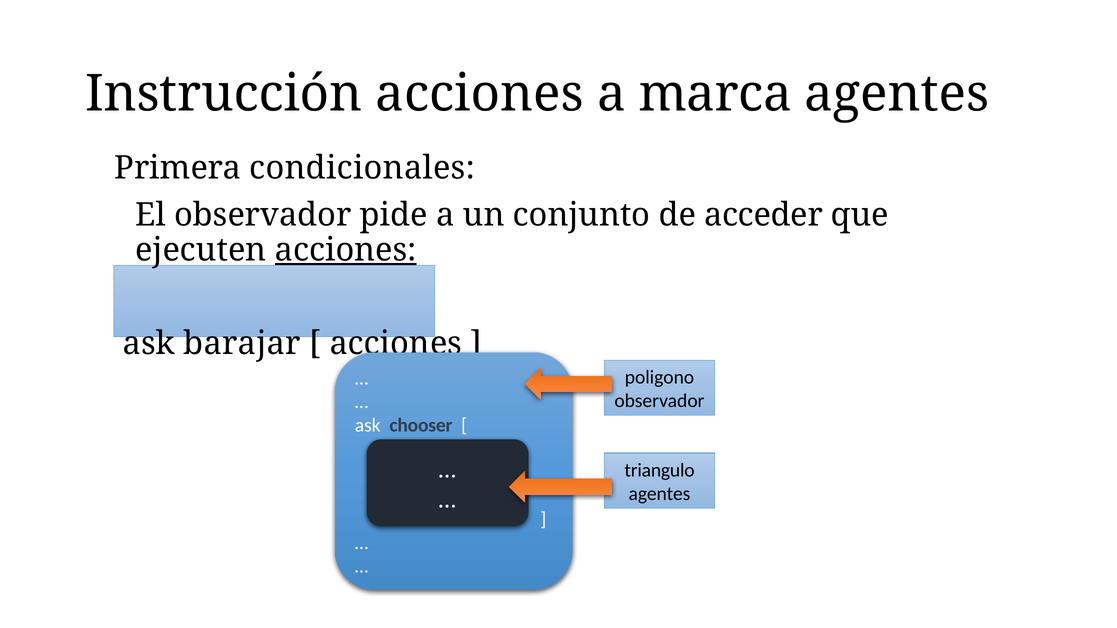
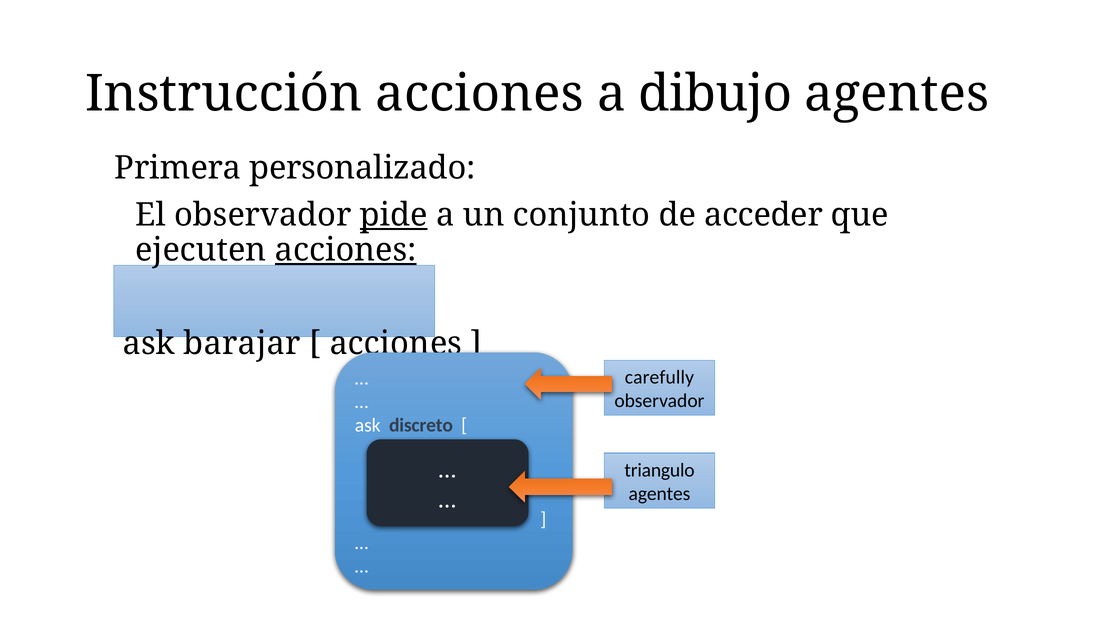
marca: marca -> dibujo
condicionales: condicionales -> personalizado
pide underline: none -> present
poligono: poligono -> carefully
chooser: chooser -> discreto
